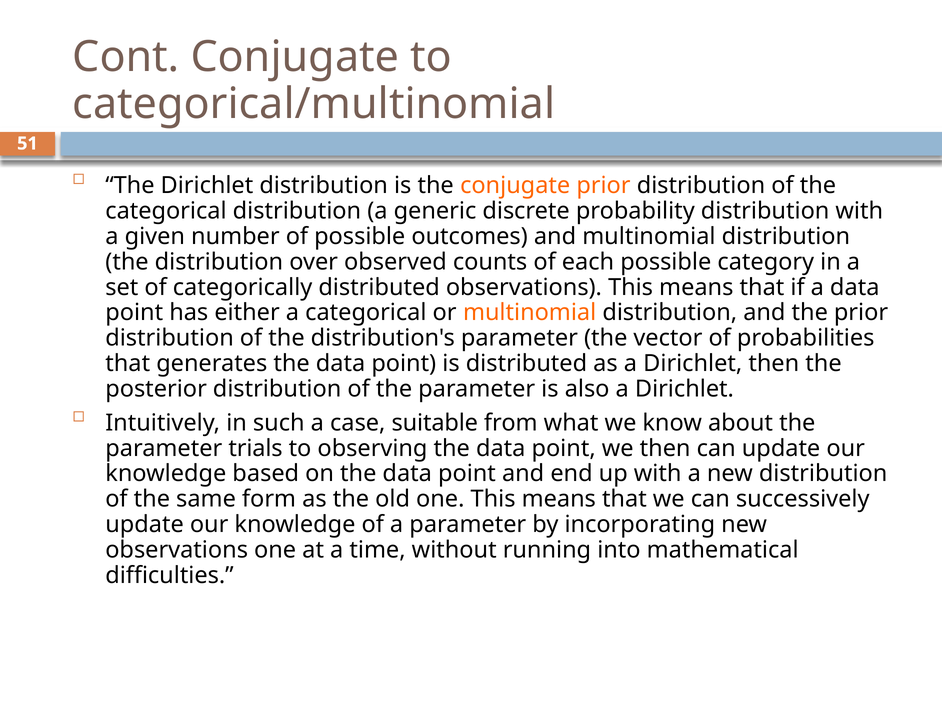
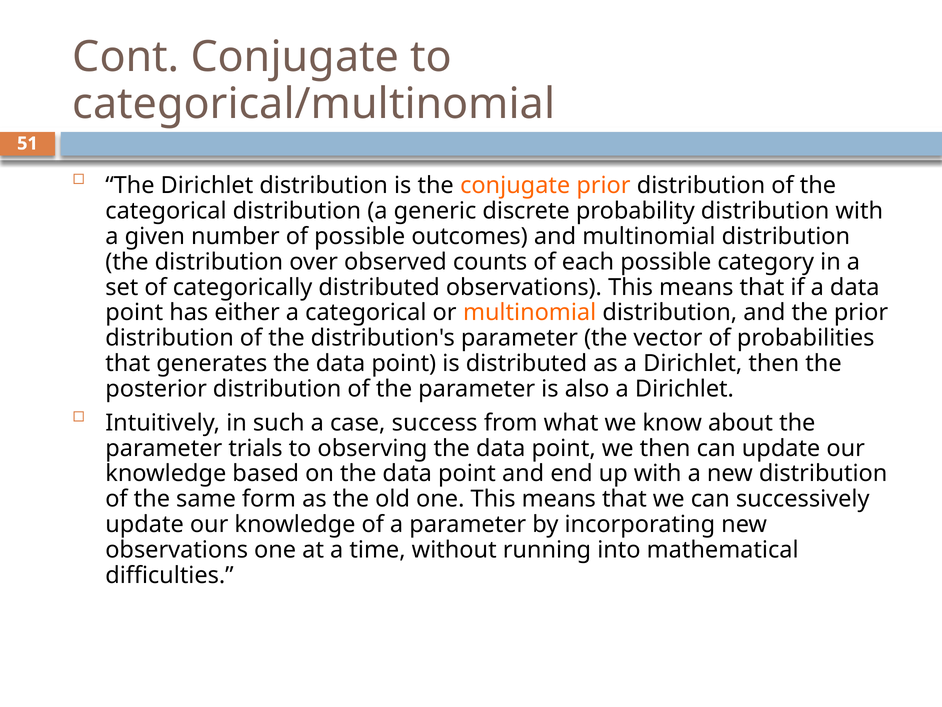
suitable: suitable -> success
